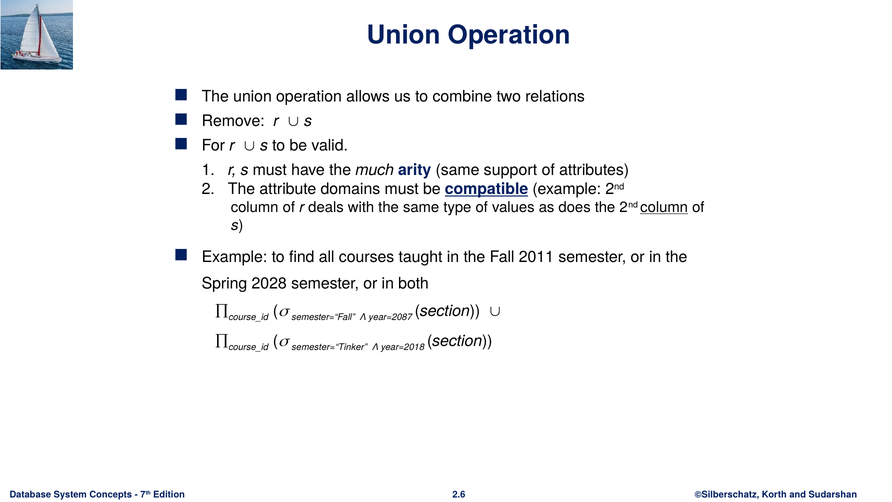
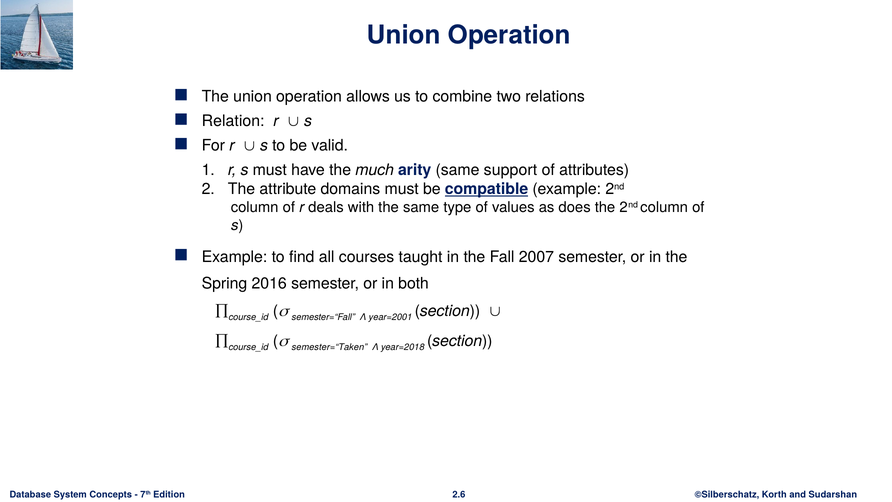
Remove: Remove -> Relation
column at (664, 207) underline: present -> none
2011: 2011 -> 2007
2028: 2028 -> 2016
year=2087: year=2087 -> year=2001
semester=“Tinker: semester=“Tinker -> semester=“Taken
